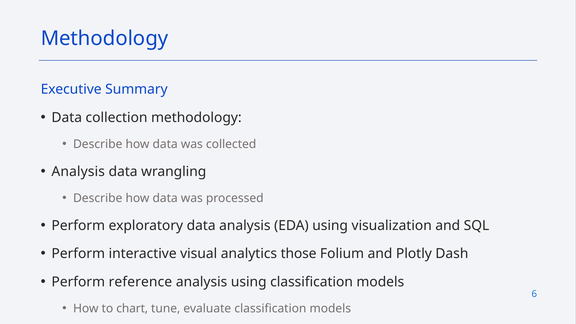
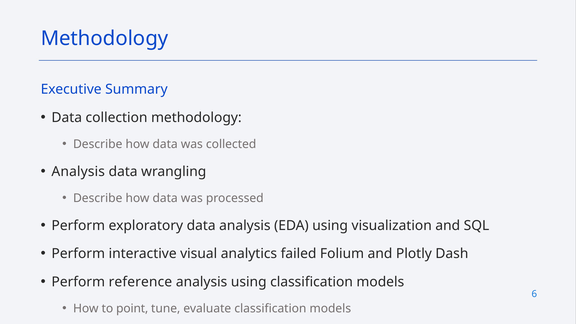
those: those -> failed
chart: chart -> point
